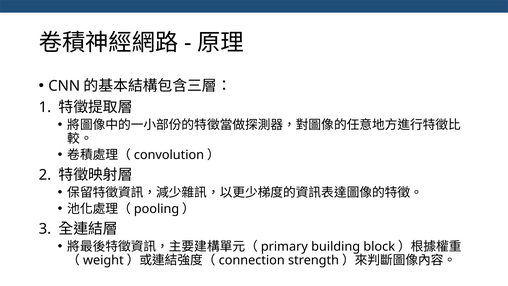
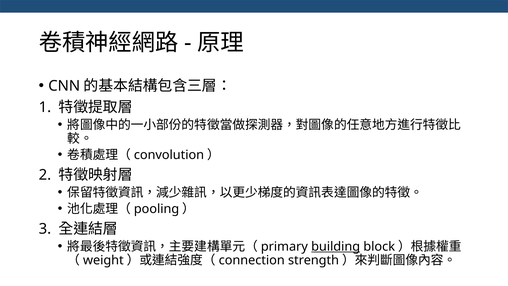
building underline: none -> present
